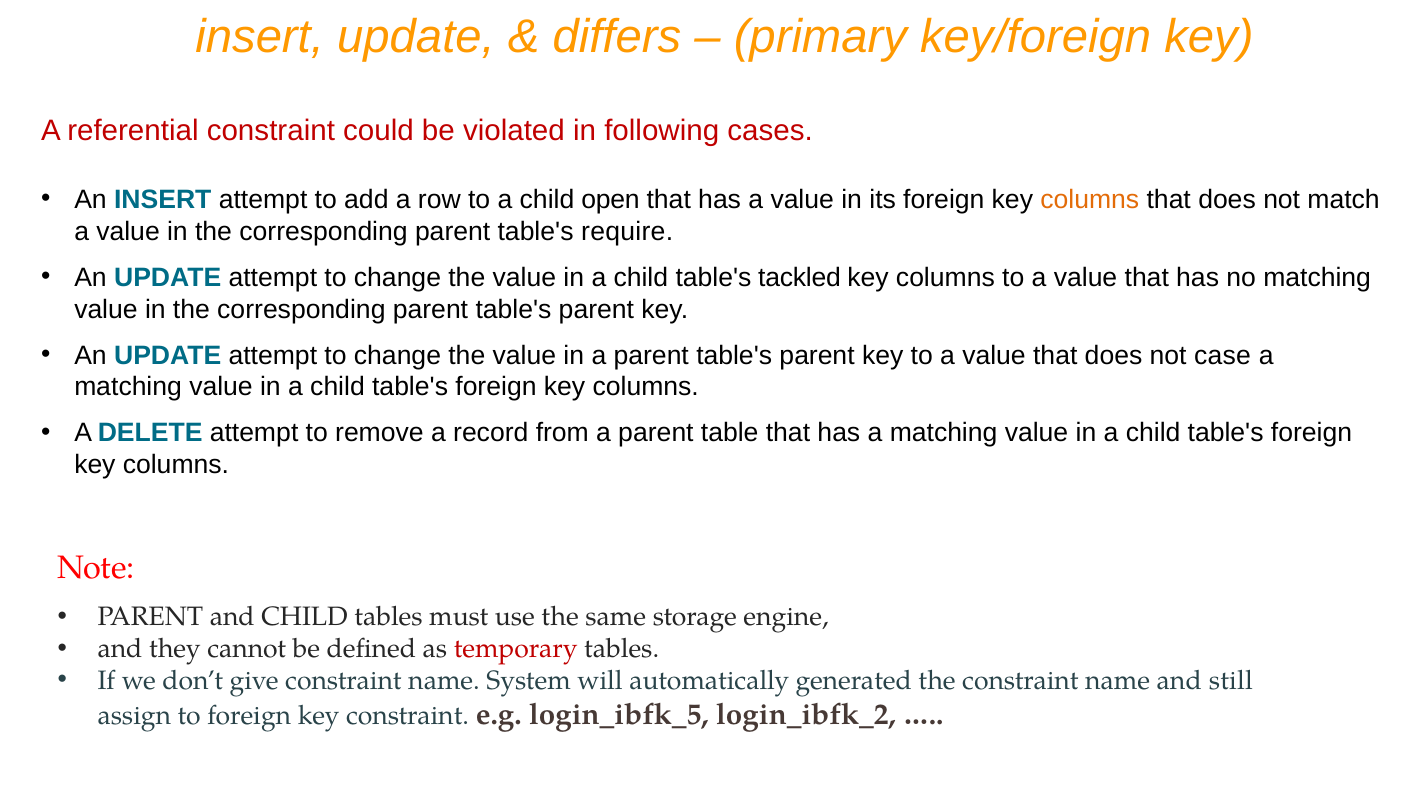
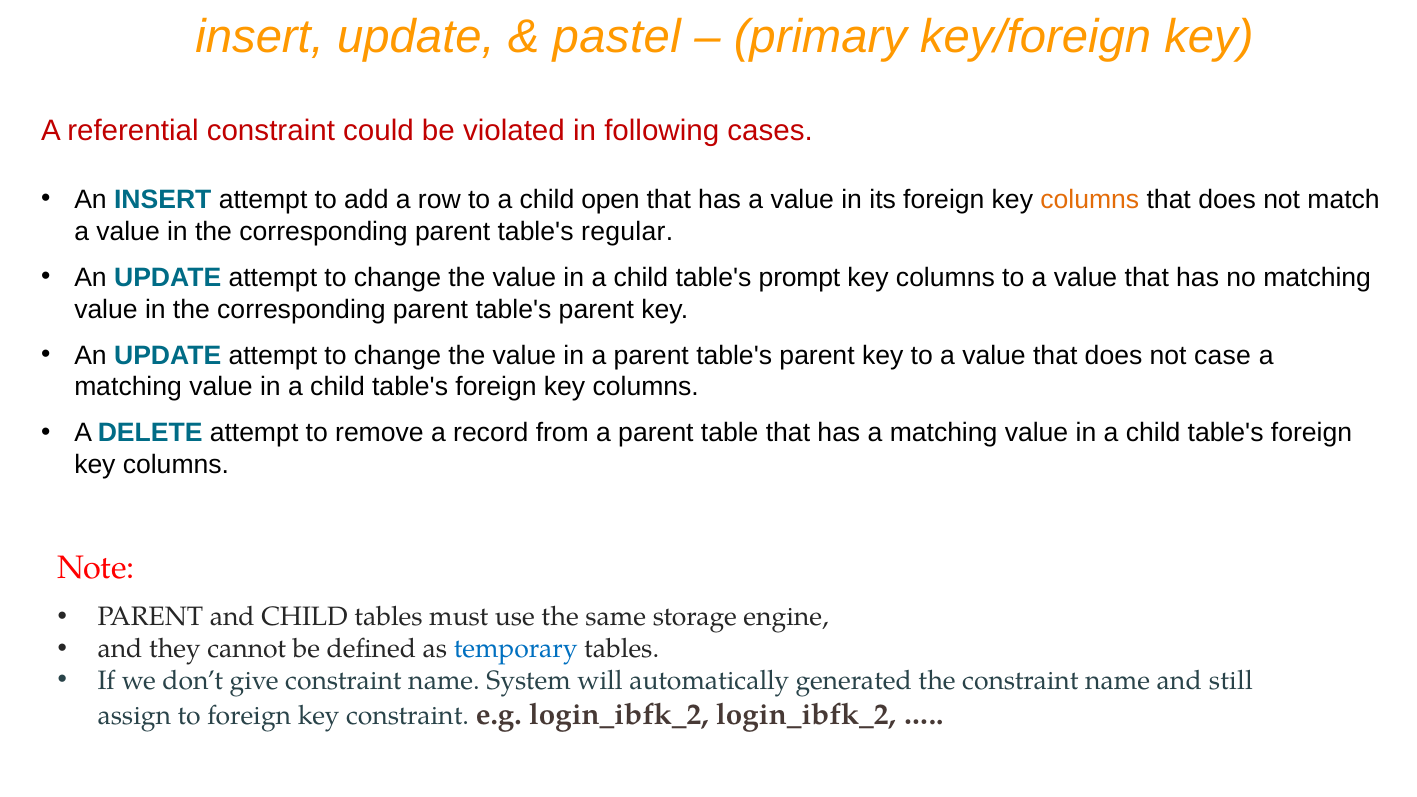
differs: differs -> pastel
require: require -> regular
tackled: tackled -> prompt
temporary colour: red -> blue
e.g login_ibfk_5: login_ibfk_5 -> login_ibfk_2
